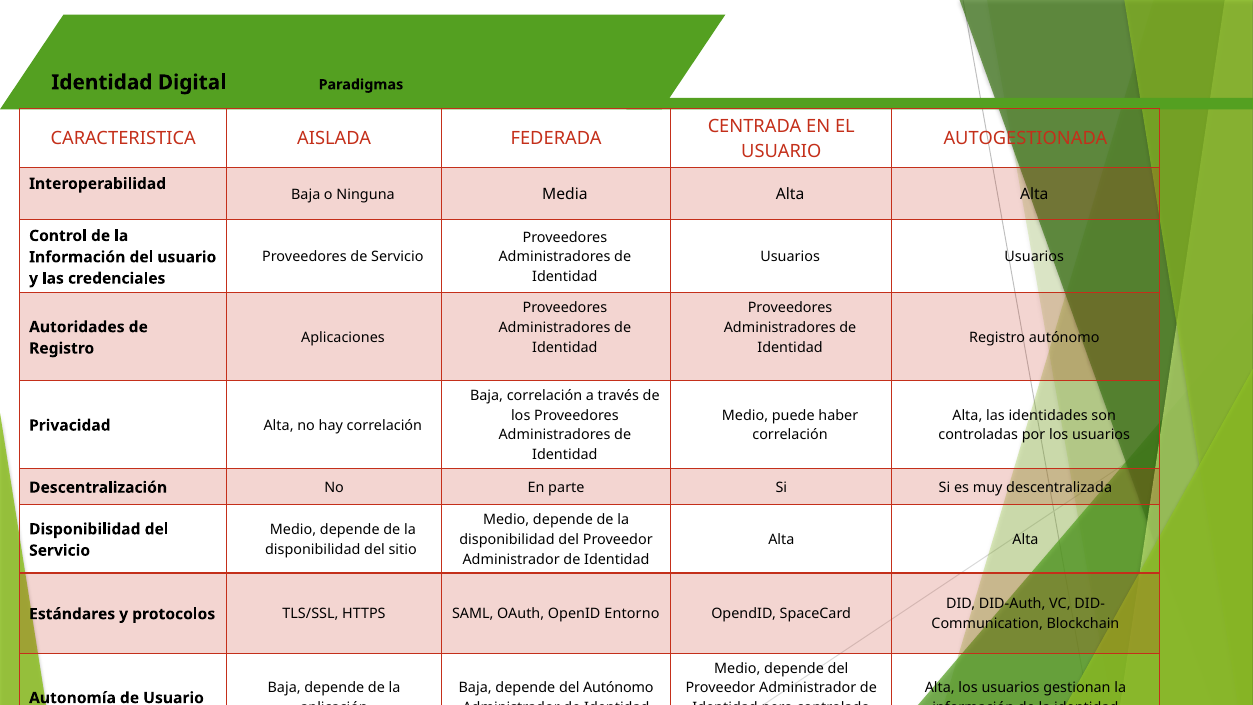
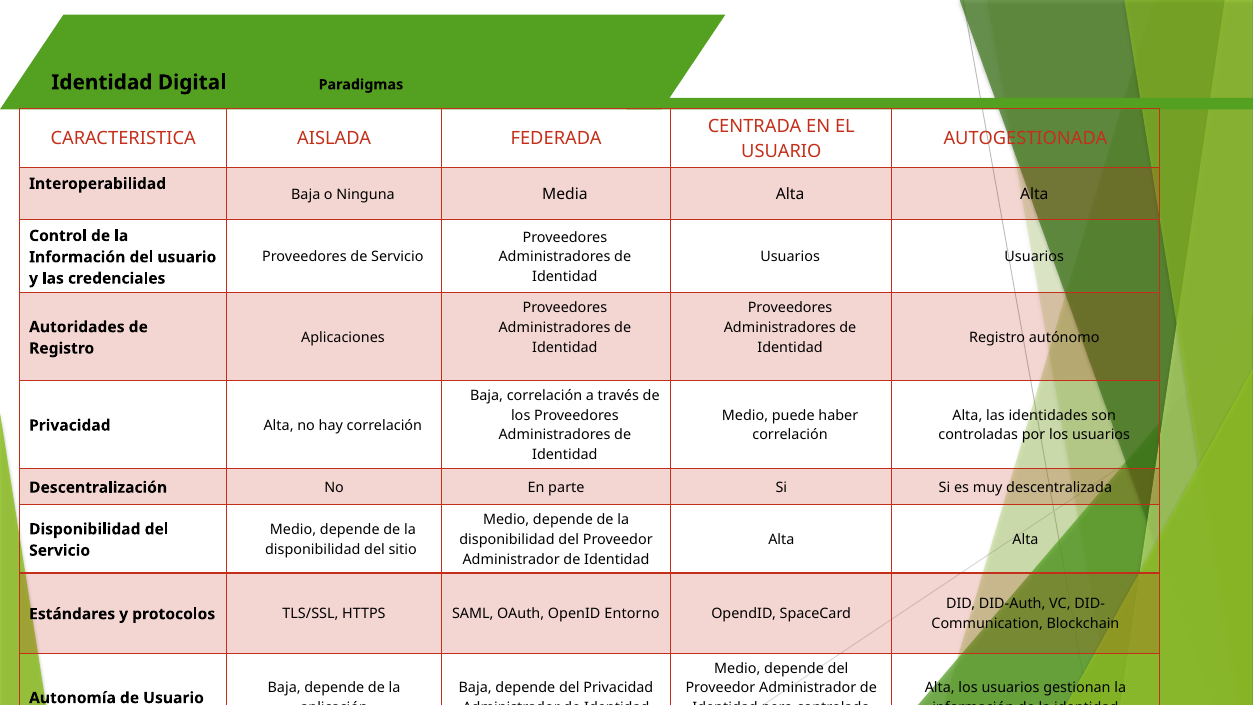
del Autónomo: Autónomo -> Privacidad
